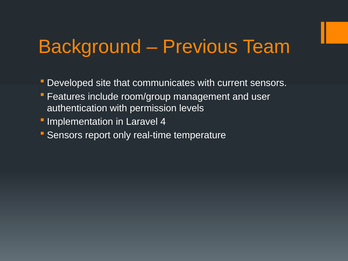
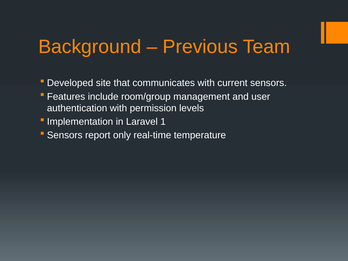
4: 4 -> 1
